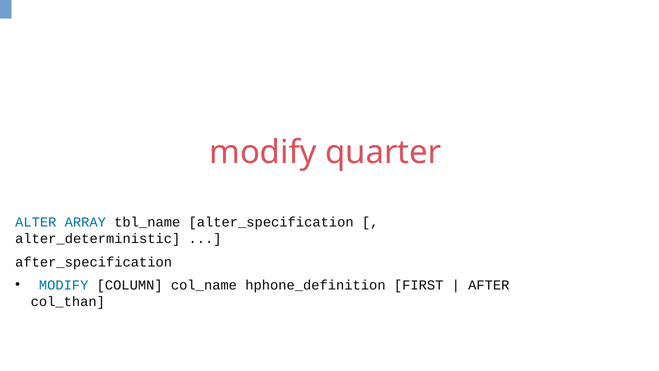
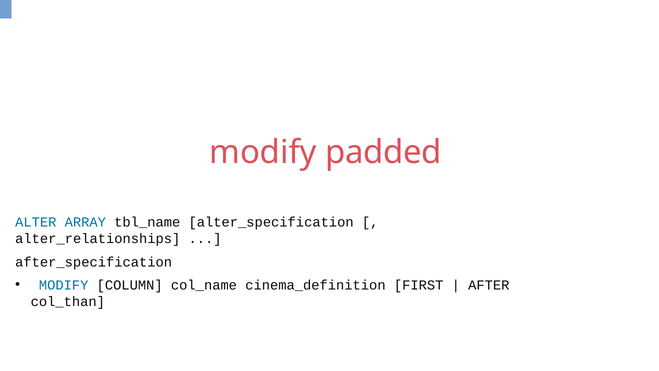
quarter: quarter -> padded
alter_deterministic: alter_deterministic -> alter_relationships
hphone_definition: hphone_definition -> cinema_definition
